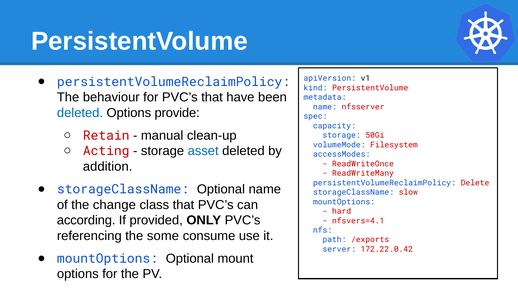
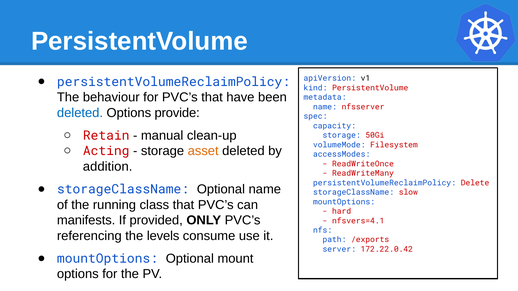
asset colour: blue -> orange
change: change -> running
according: according -> manifests
some: some -> levels
